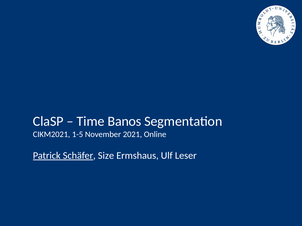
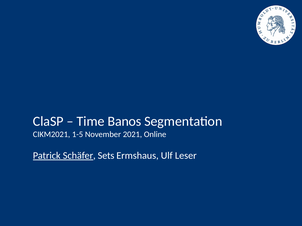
Size: Size -> Sets
